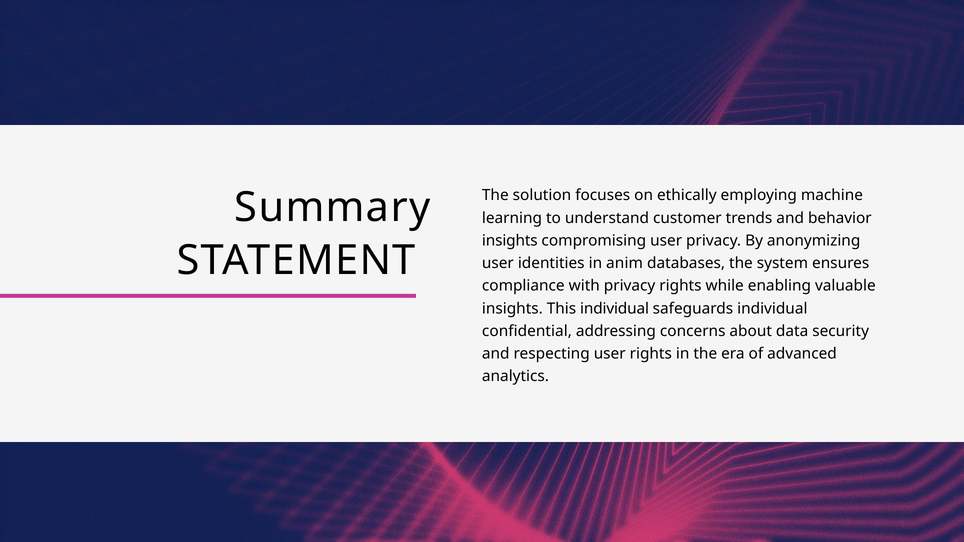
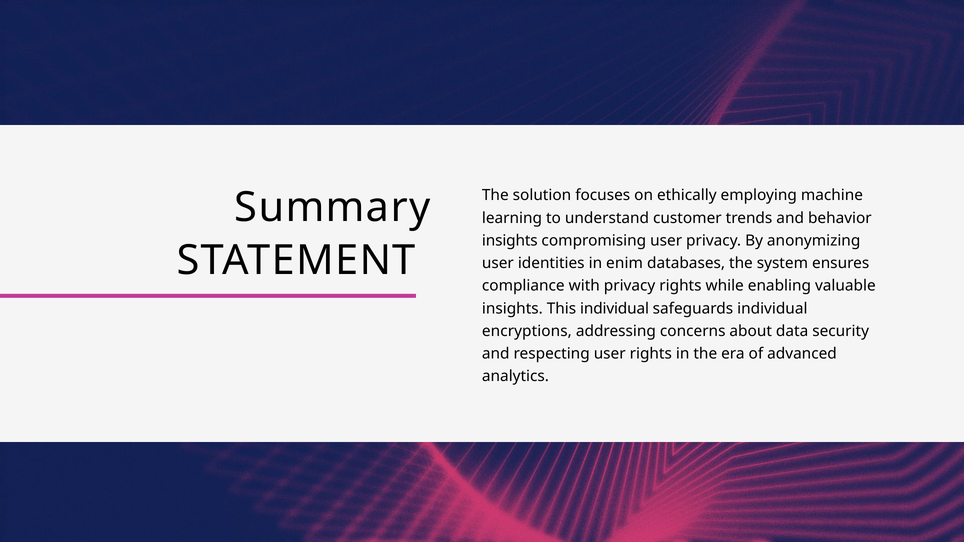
anim: anim -> enim
confidential: confidential -> encryptions
